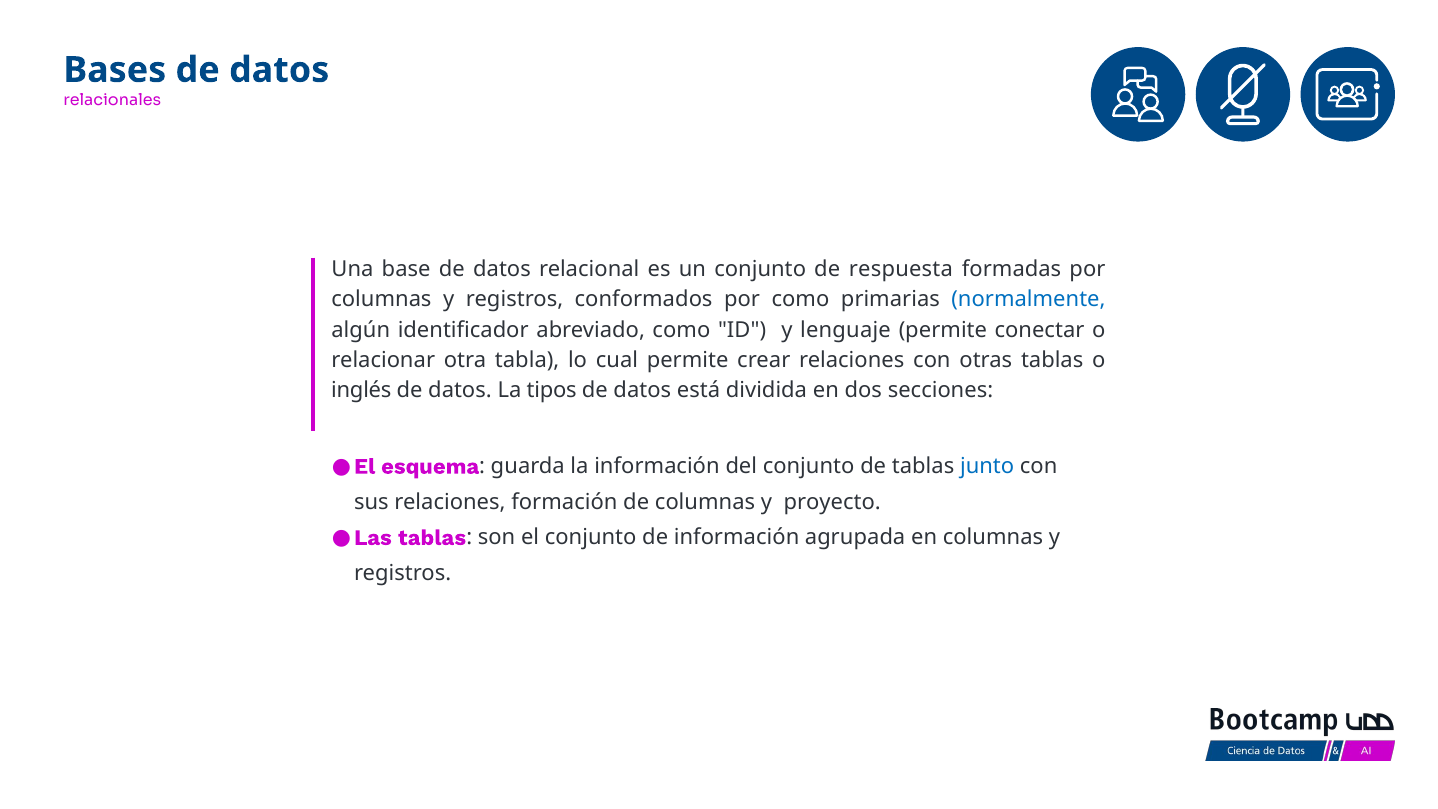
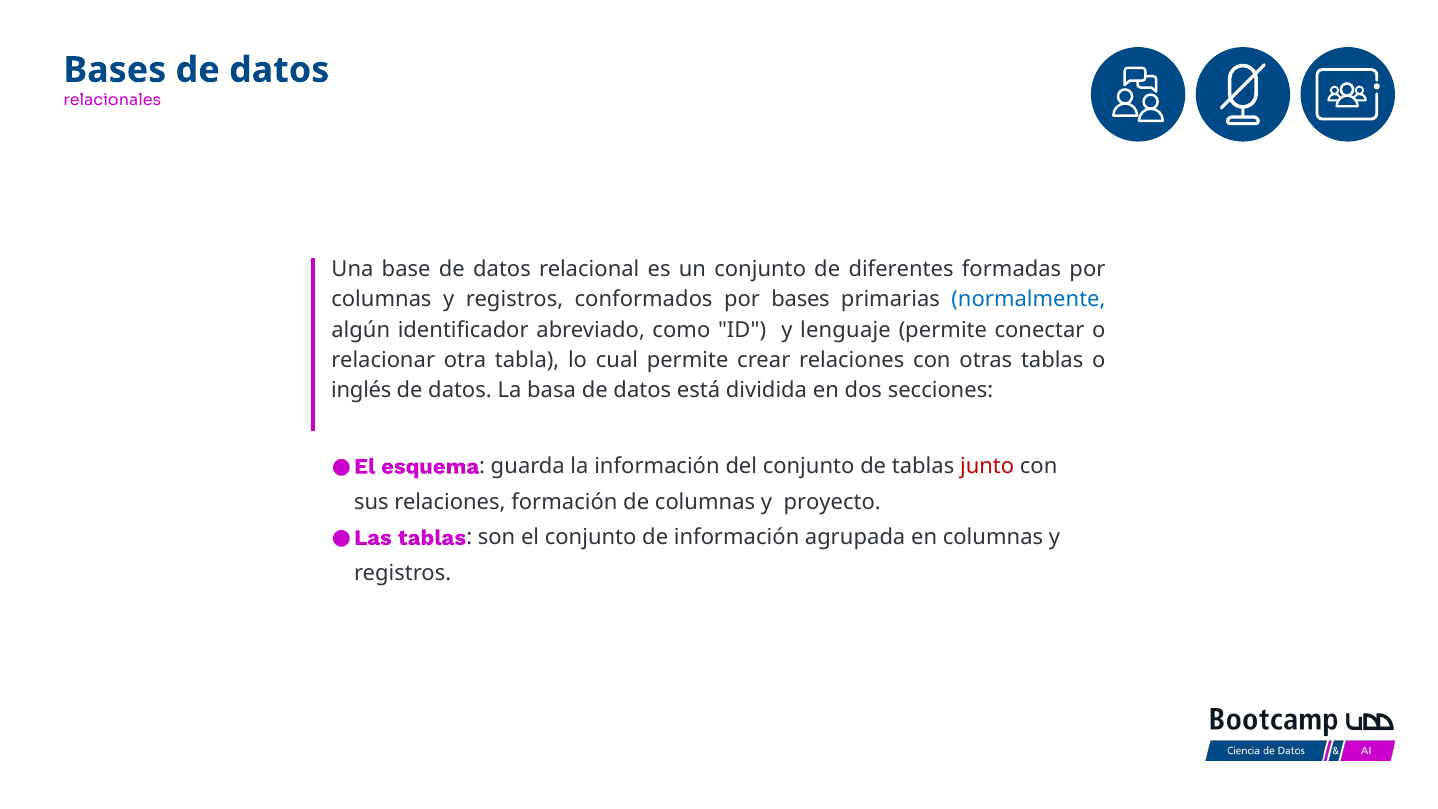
respuesta: respuesta -> diferentes
por como: como -> bases
tipos: tipos -> basa
junto colour: blue -> red
